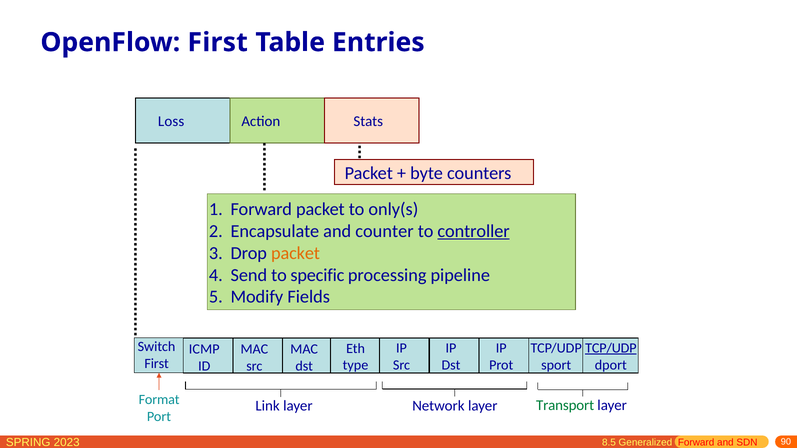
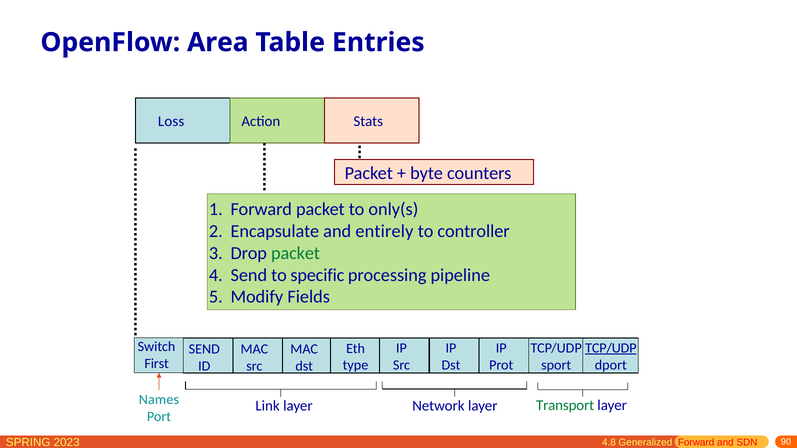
OpenFlow First: First -> Area
counter: counter -> entirely
controller underline: present -> none
packet at (296, 253) colour: orange -> green
ICMP at (204, 349): ICMP -> SEND
Format: Format -> Names
8.5: 8.5 -> 4.8
